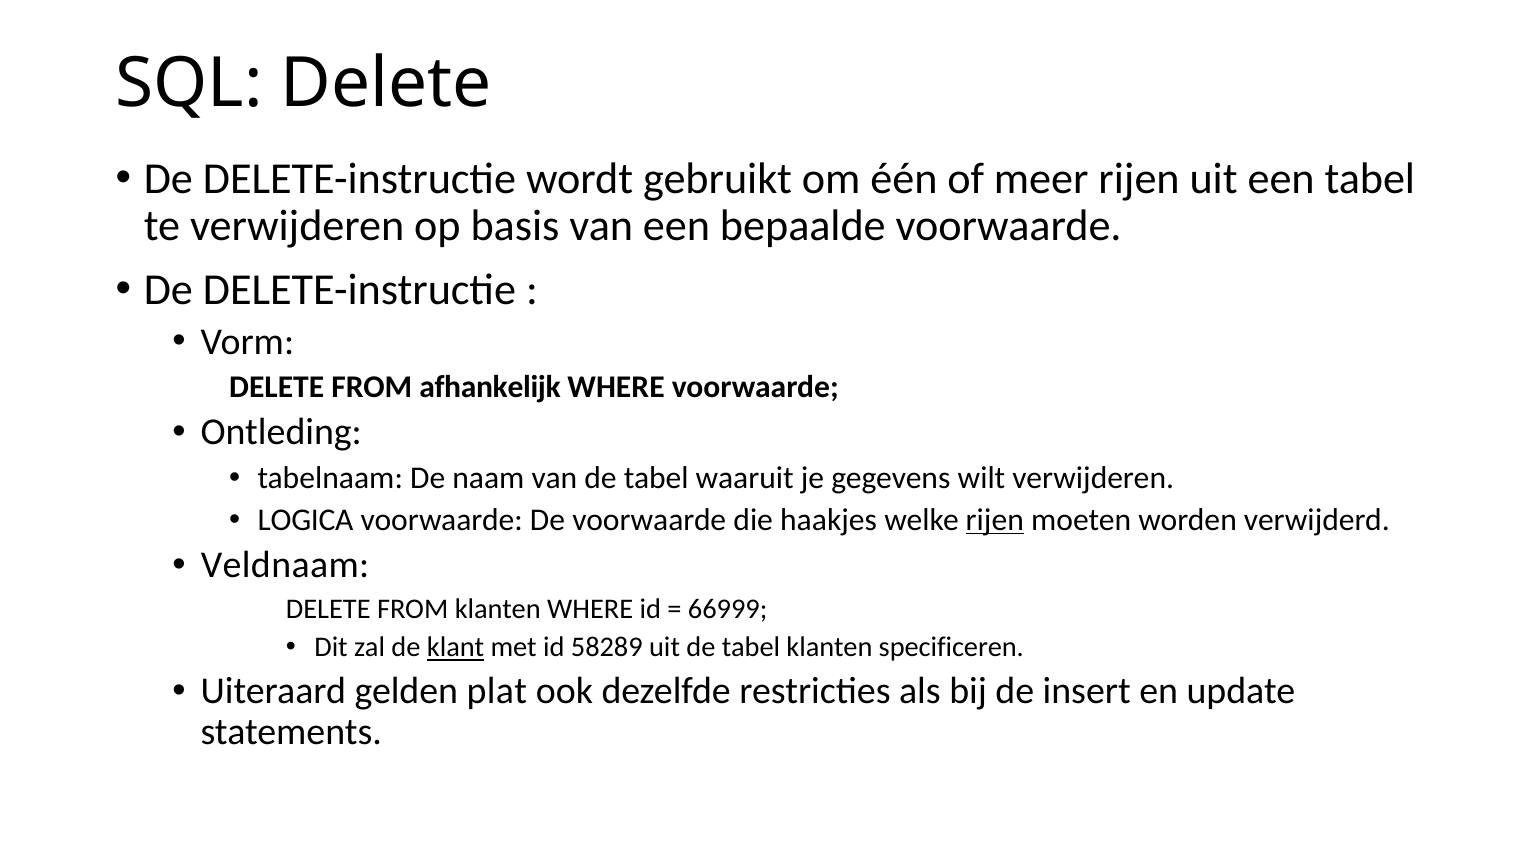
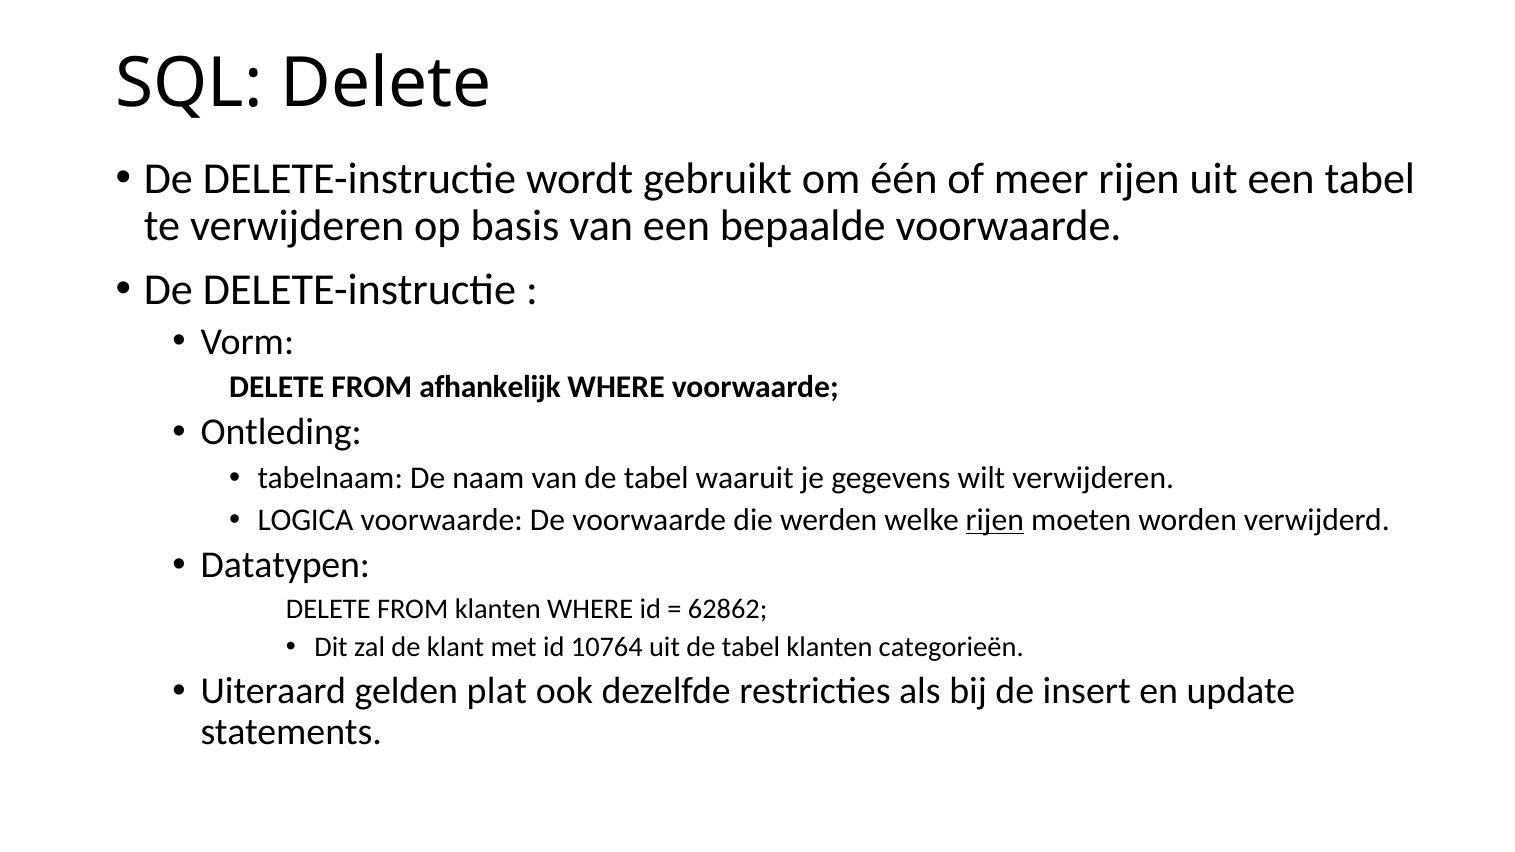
haakjes: haakjes -> werden
Veldnaam: Veldnaam -> Datatypen
66999: 66999 -> 62862
klant underline: present -> none
58289: 58289 -> 10764
specificeren: specificeren -> categorieën
